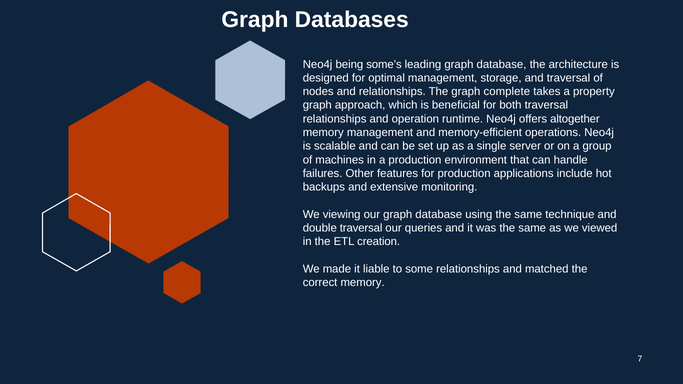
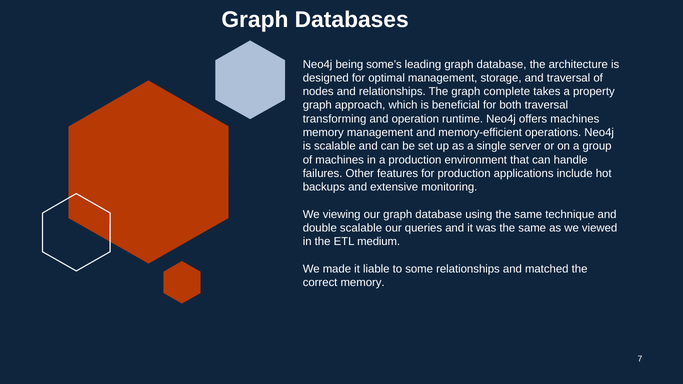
relationships at (335, 119): relationships -> transforming
offers altogether: altogether -> machines
double traversal: traversal -> scalable
creation: creation -> medium
